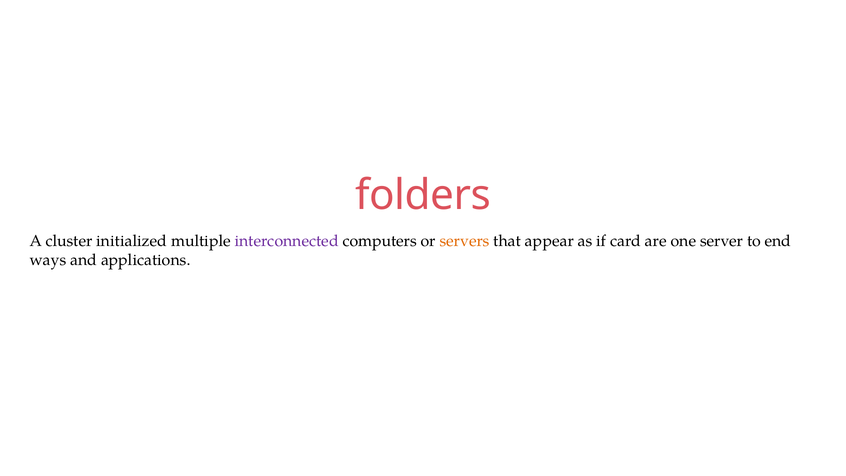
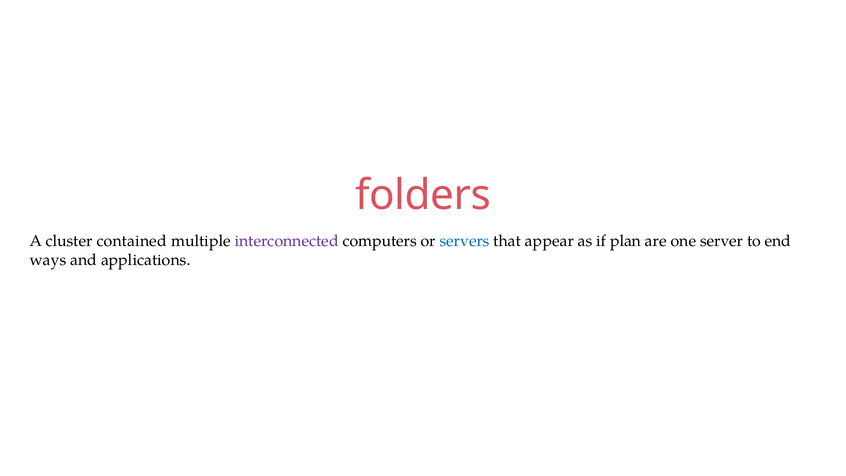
initialized: initialized -> contained
servers colour: orange -> blue
card: card -> plan
